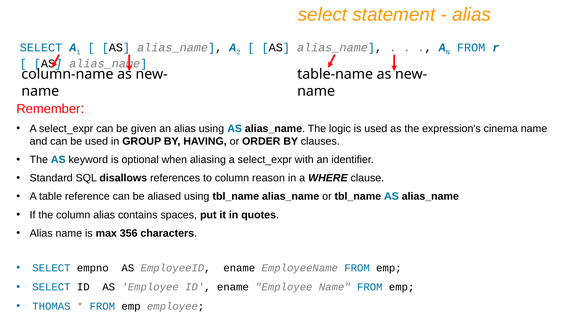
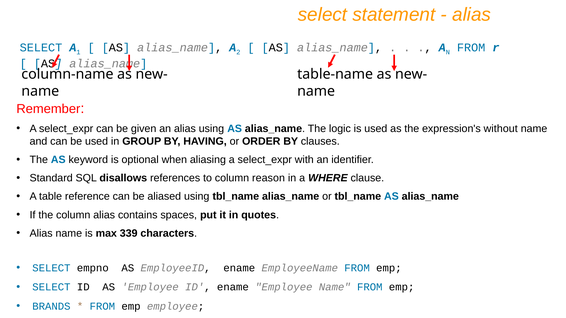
cinema: cinema -> without
356: 356 -> 339
THOMAS: THOMAS -> BRANDS
